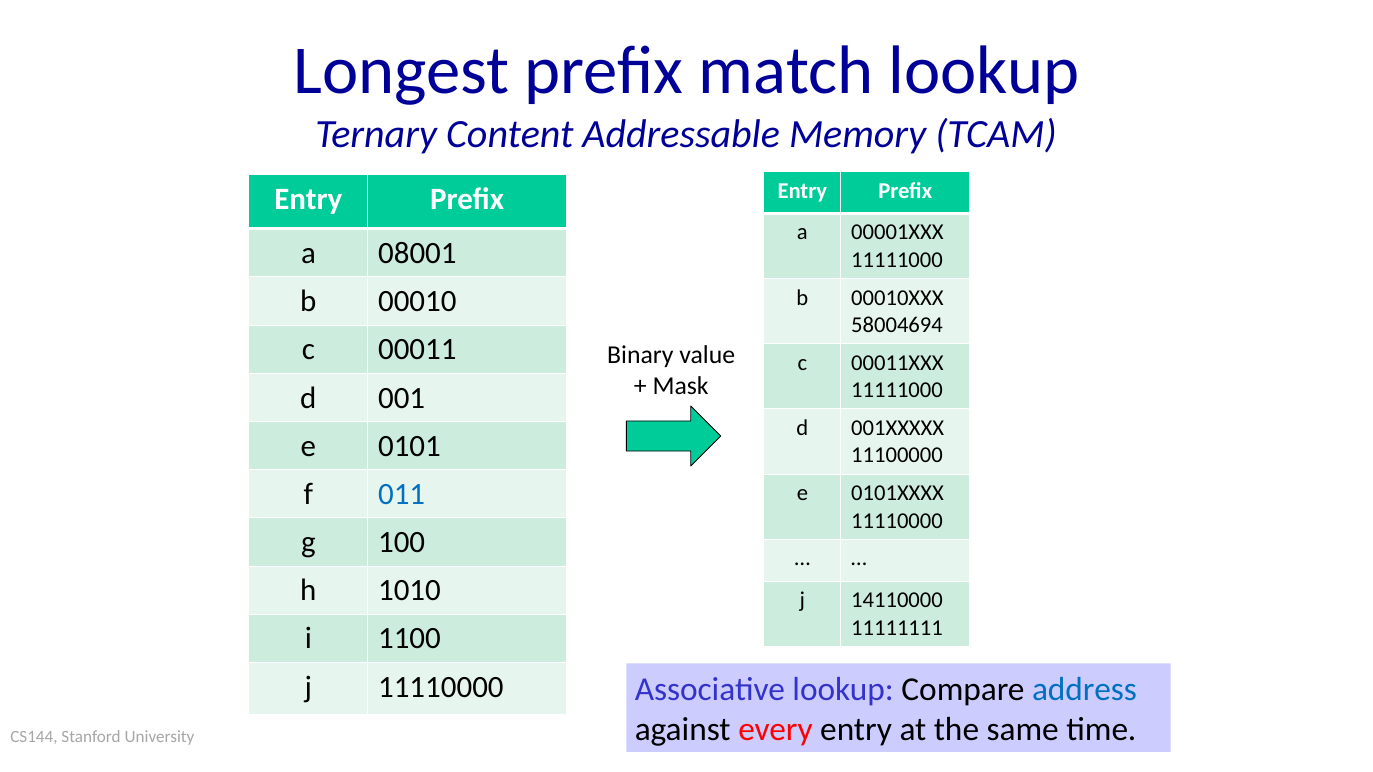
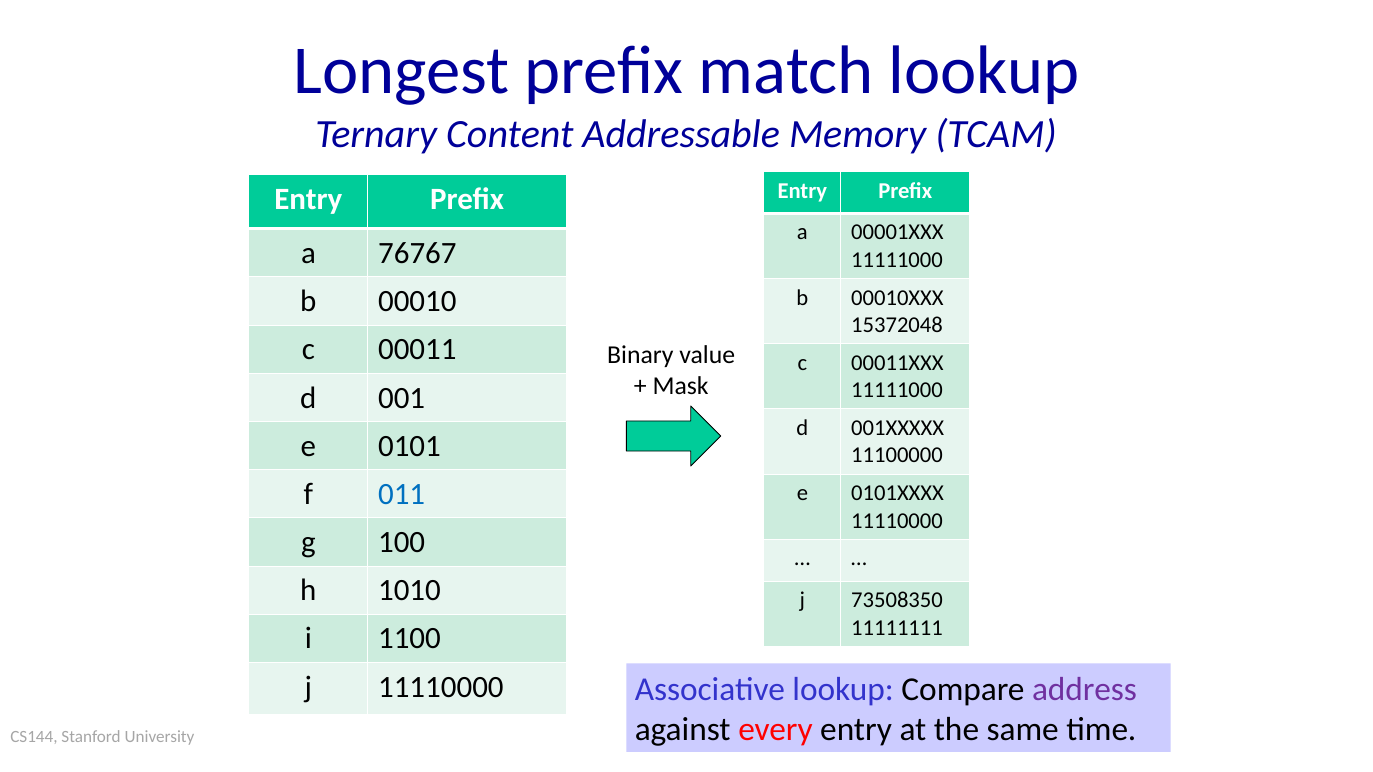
08001: 08001 -> 76767
58004694: 58004694 -> 15372048
14110000: 14110000 -> 73508350
address colour: blue -> purple
